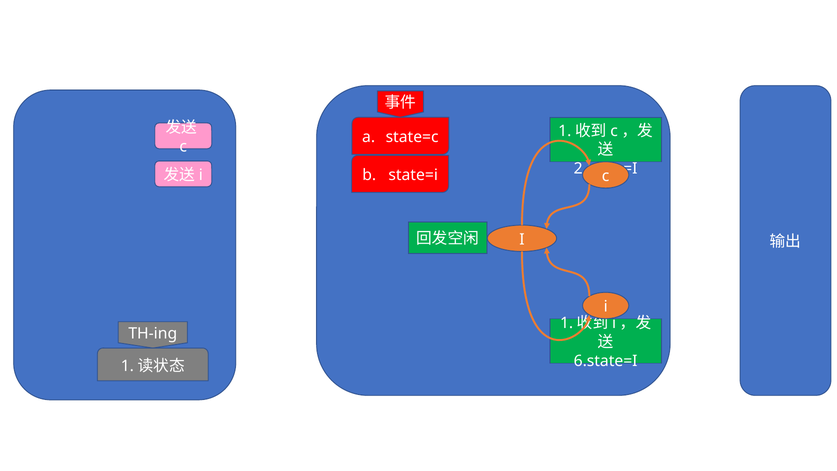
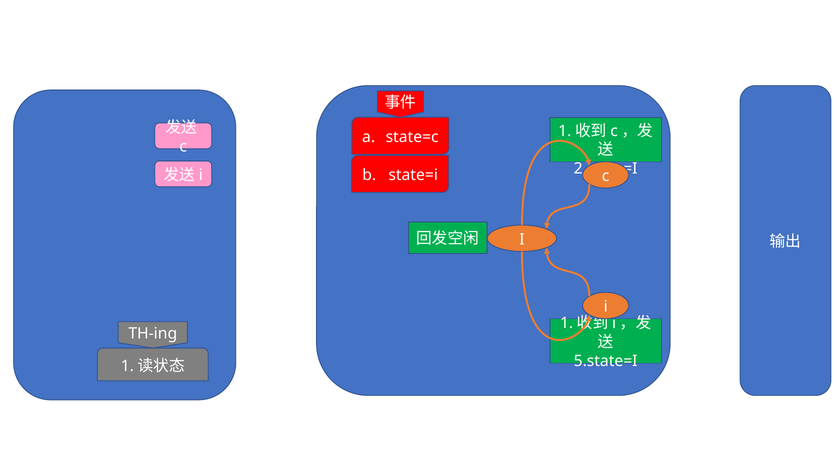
6.state=I: 6.state=I -> 5.state=I
